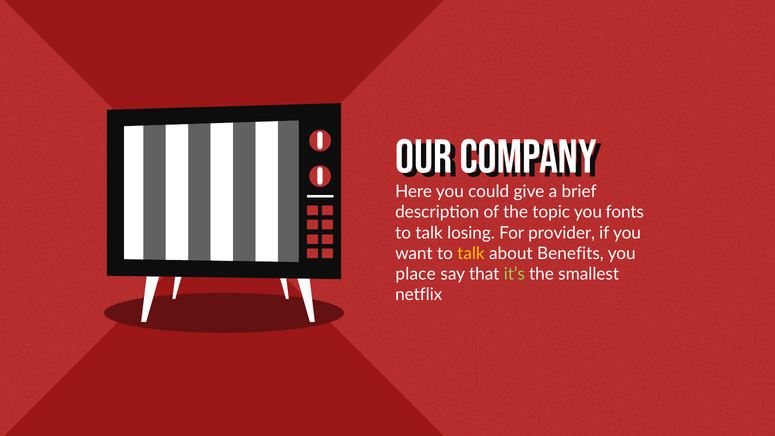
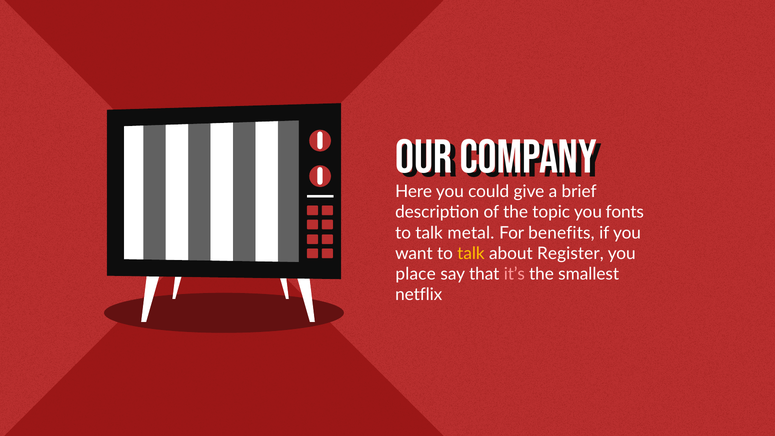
losing: losing -> metal
provider: provider -> benefits
Benefits: Benefits -> Register
it’s colour: light green -> pink
